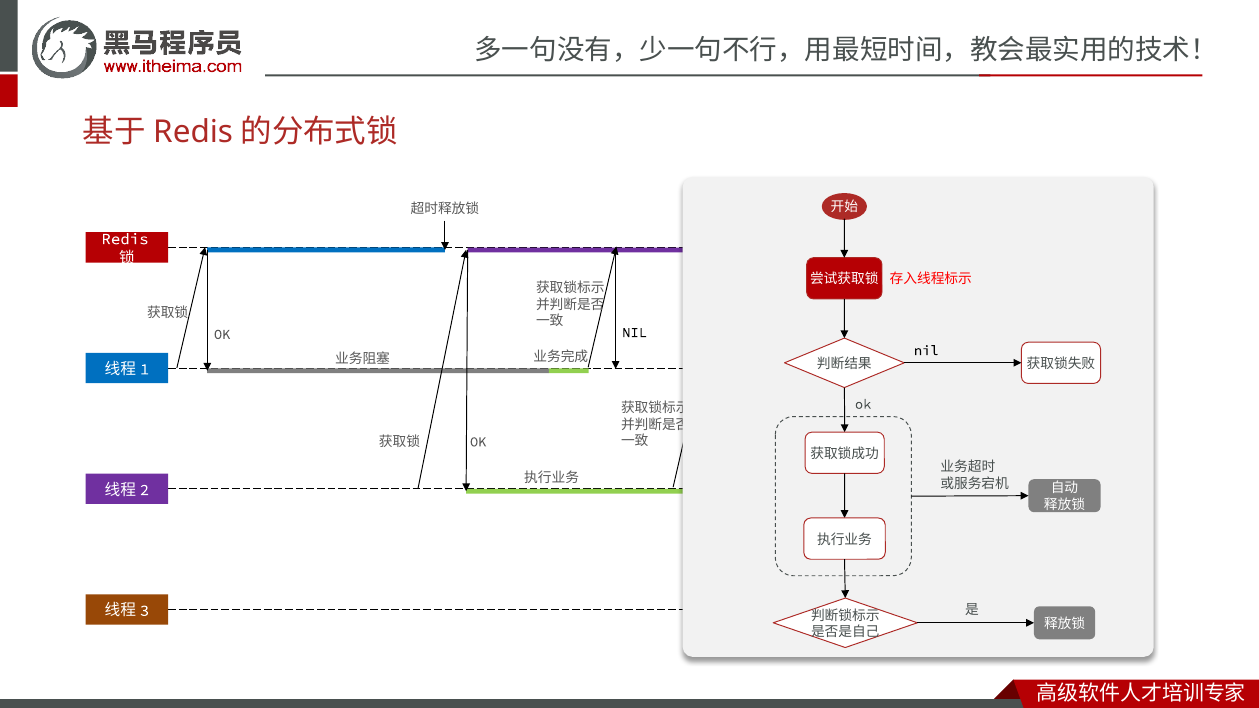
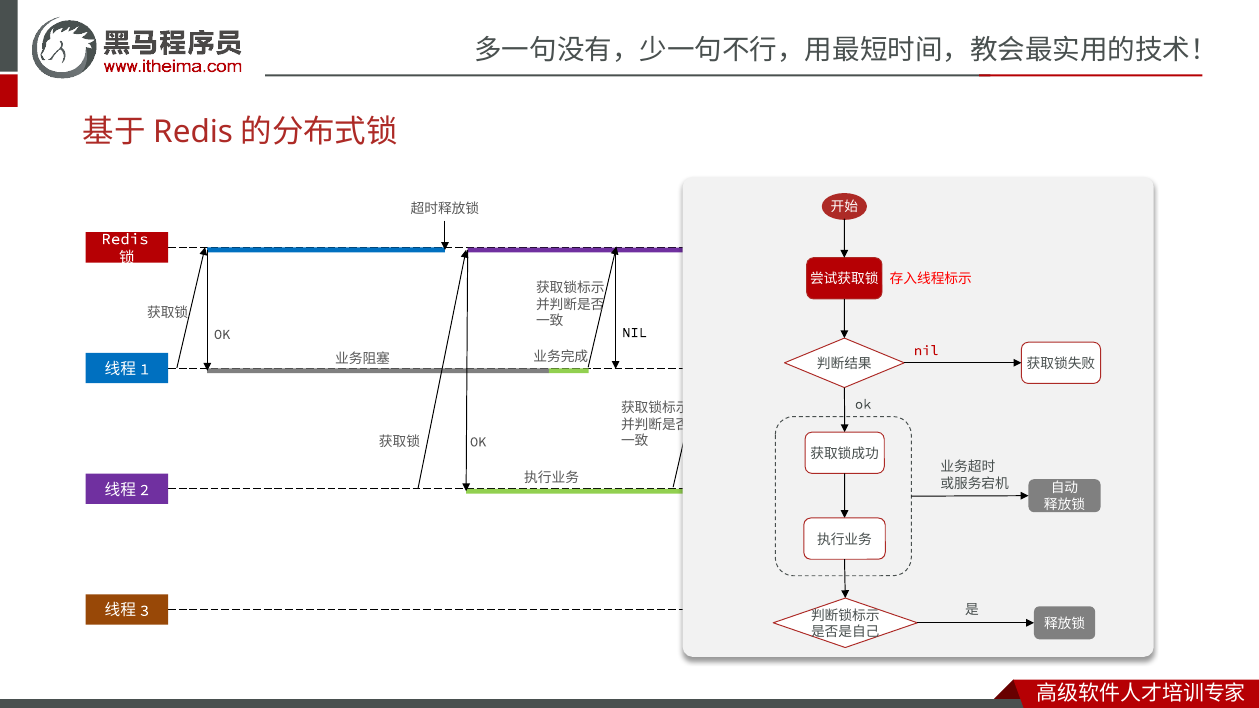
nil at (926, 351) colour: black -> red
